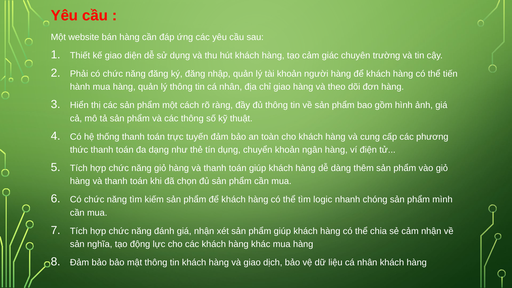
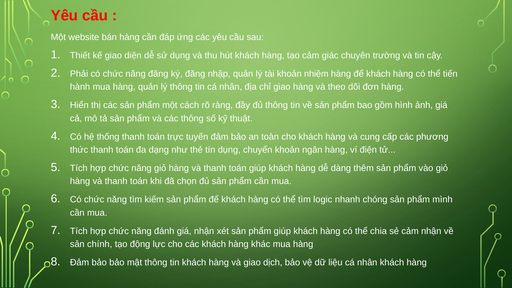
người: người -> nhiệm
nghĩa: nghĩa -> chính
